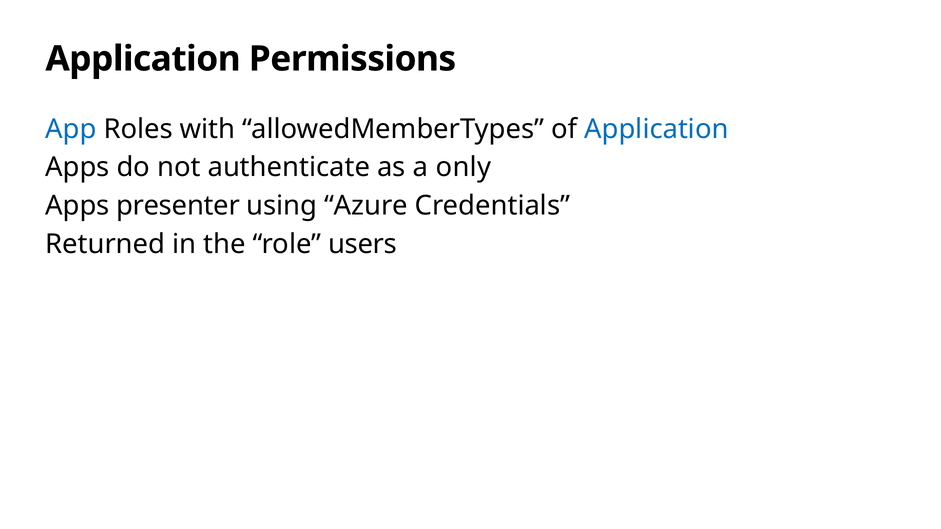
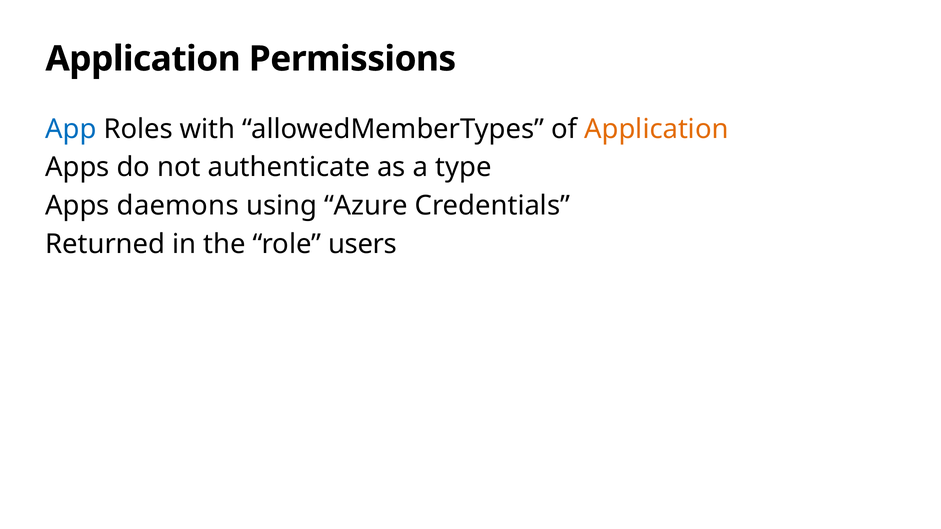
Application at (656, 129) colour: blue -> orange
only: only -> type
presenter: presenter -> daemons
